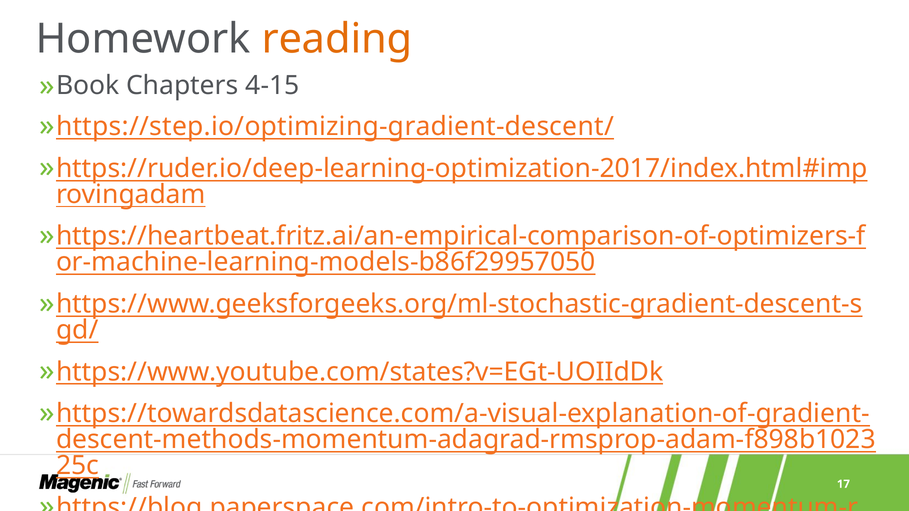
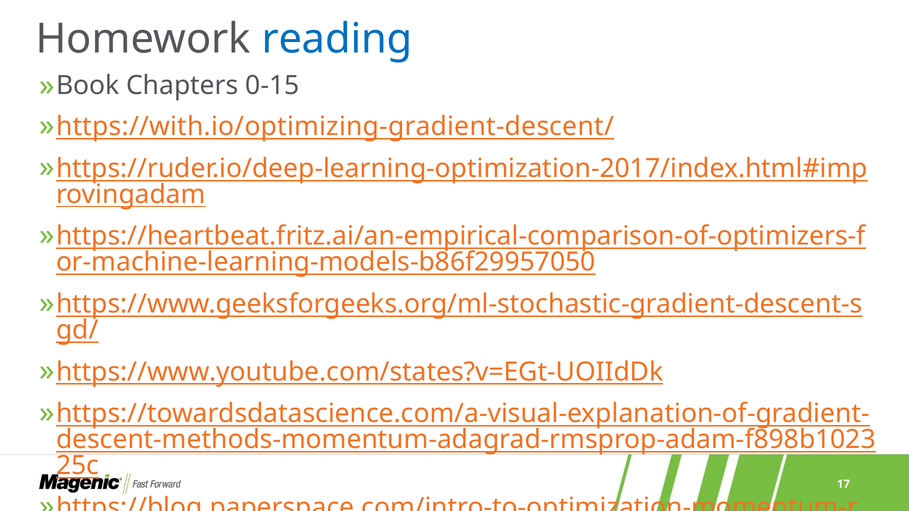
reading colour: orange -> blue
4-15: 4-15 -> 0-15
https://step.io/optimizing-gradient-descent/: https://step.io/optimizing-gradient-descent/ -> https://with.io/optimizing-gradient-descent/
